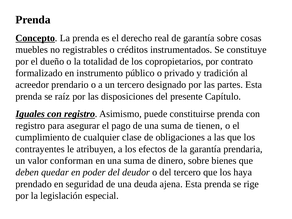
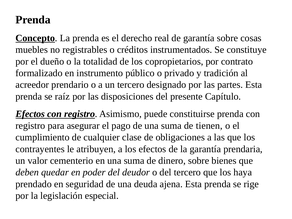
Iguales at (30, 114): Iguales -> Efectos
conforman: conforman -> cementerio
